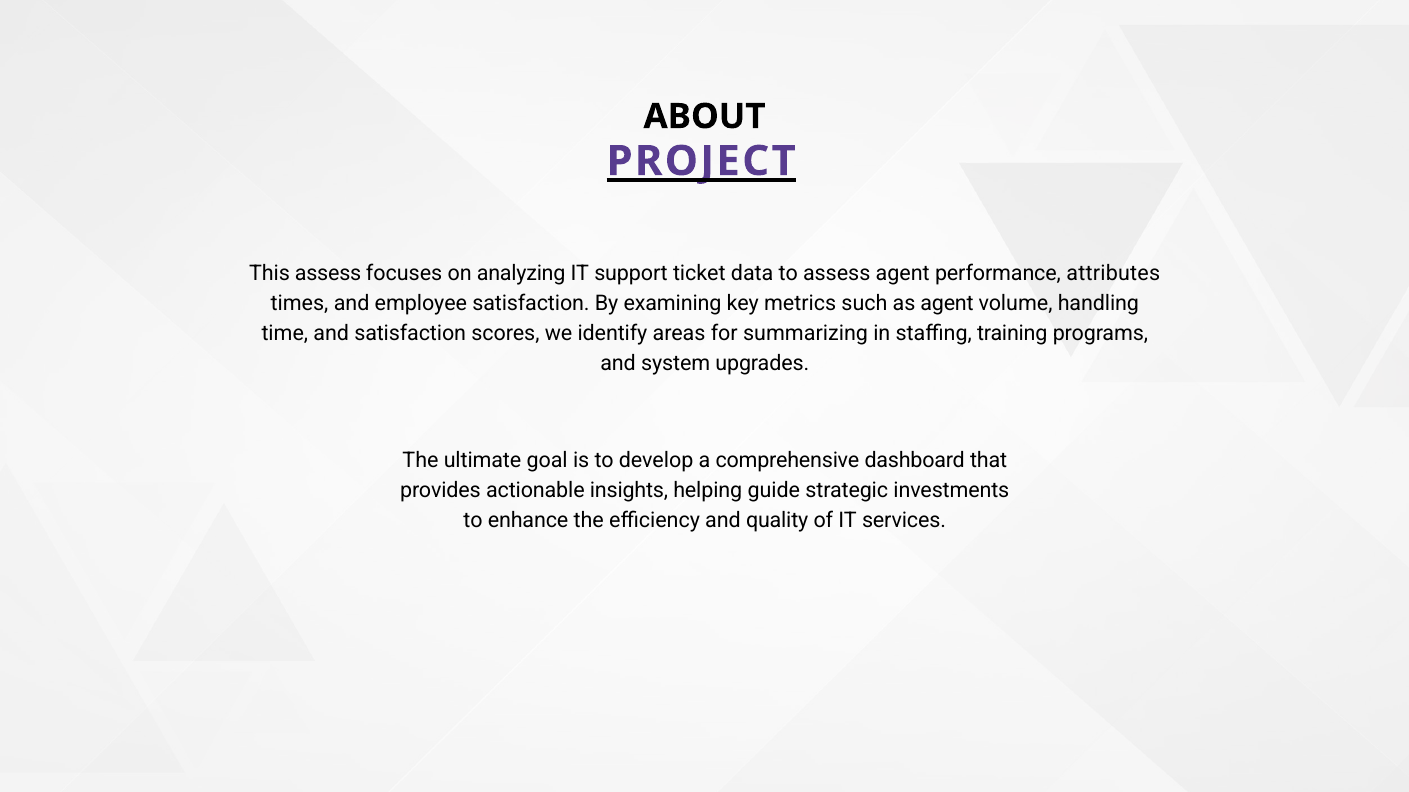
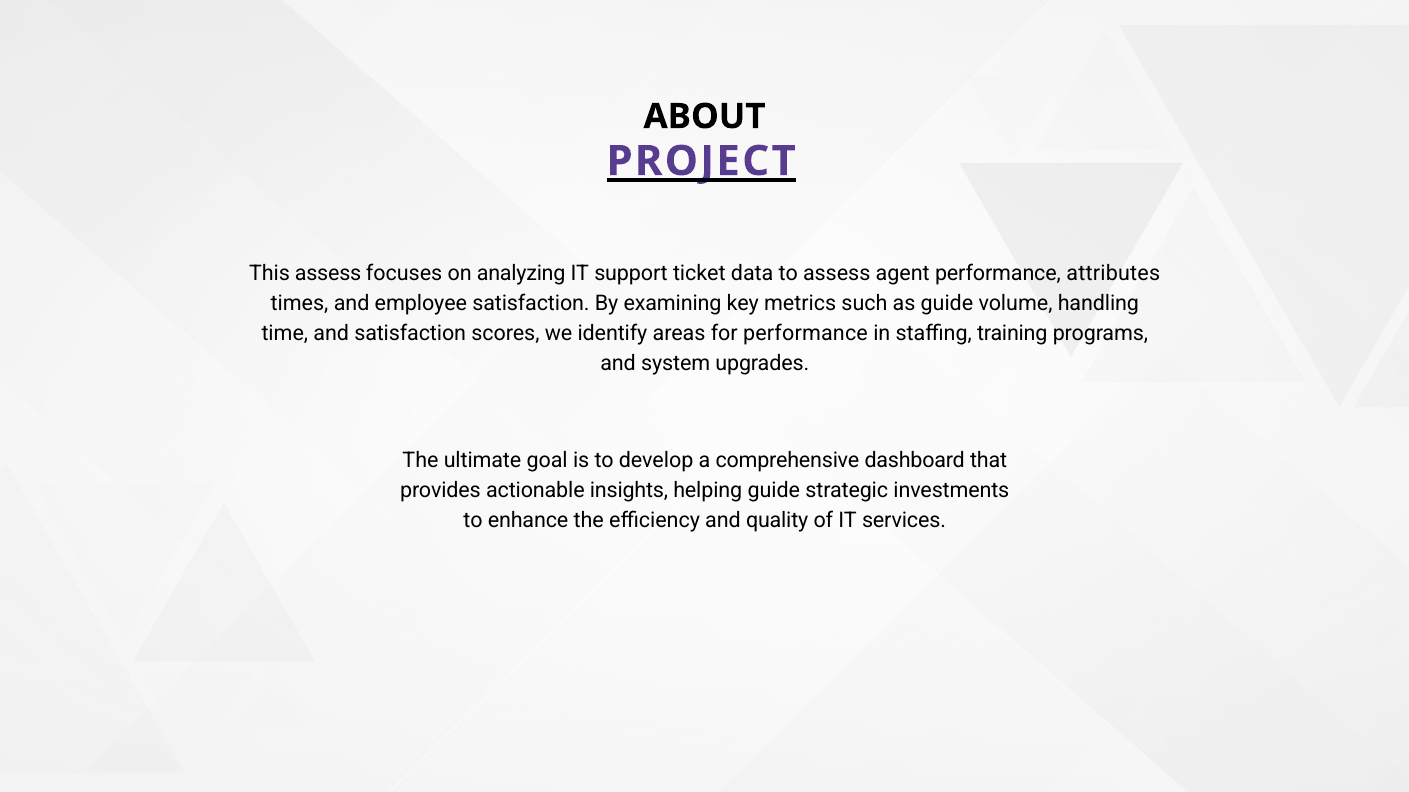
as agent: agent -> guide
for summarizing: summarizing -> performance
